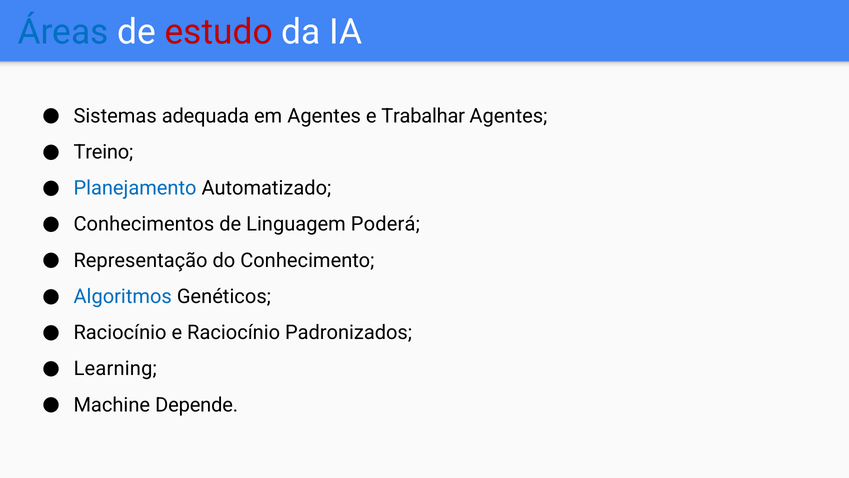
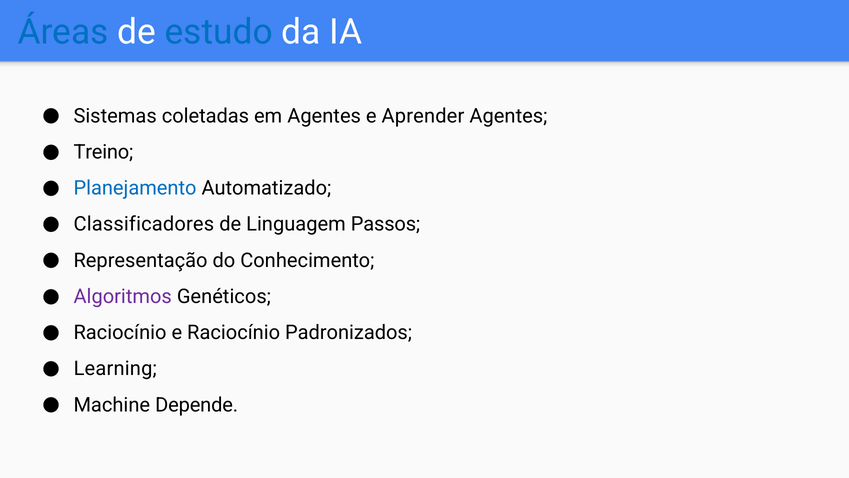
estudo colour: red -> blue
adequada: adequada -> coletadas
Trabalhar: Trabalhar -> Aprender
Conhecimentos: Conhecimentos -> Classificadores
Poderá: Poderá -> Passos
Algoritmos colour: blue -> purple
